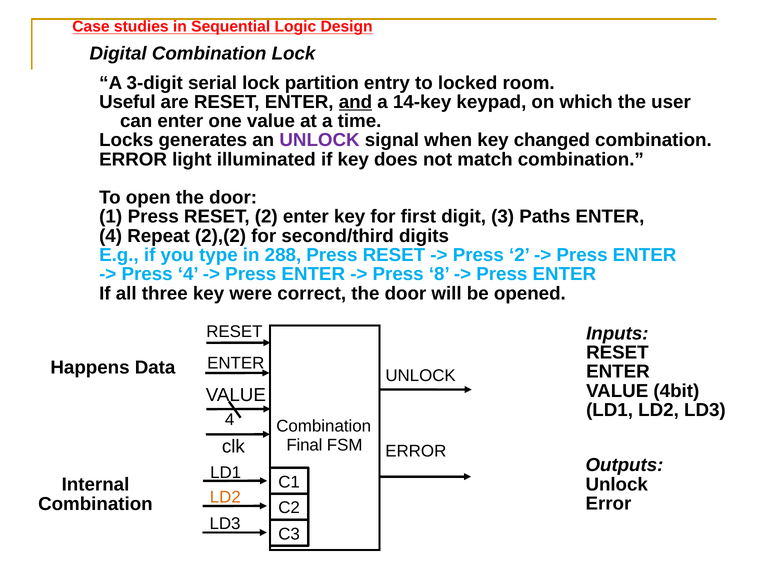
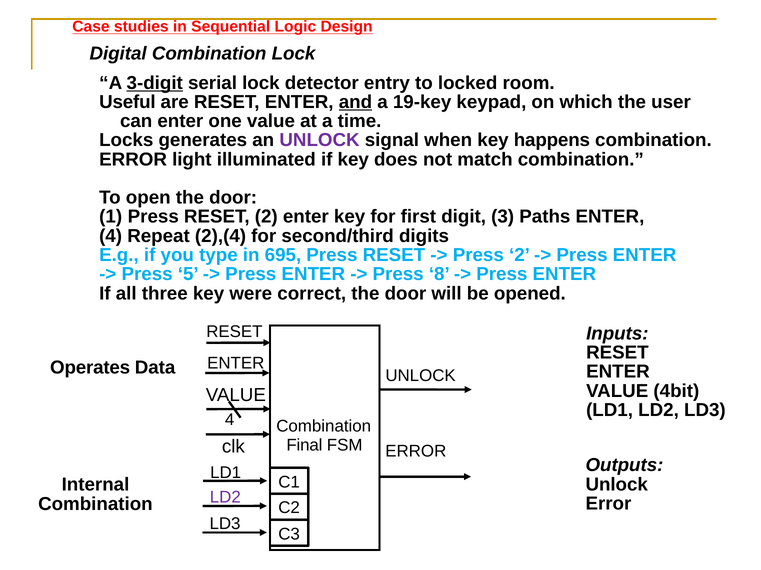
3-digit underline: none -> present
partition: partition -> detector
14-key: 14-key -> 19-key
changed: changed -> happens
2),(2: 2),(2 -> 2),(4
288: 288 -> 695
Press 4: 4 -> 5
Happens: Happens -> Operates
LD2 at (225, 497) colour: orange -> purple
